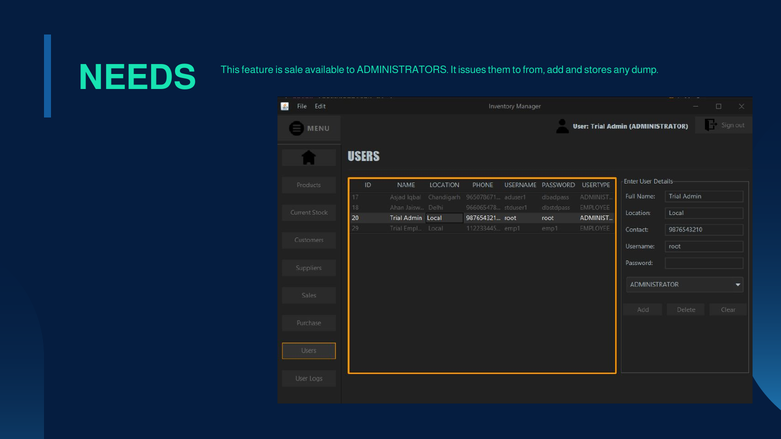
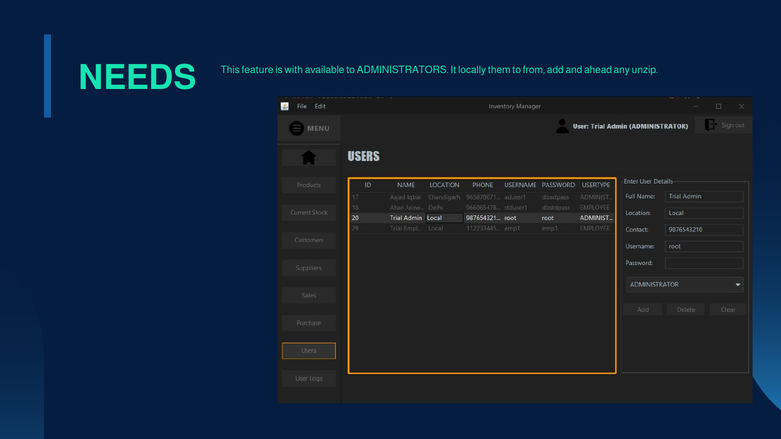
sale: sale -> with
issues: issues -> locally
stores: stores -> ahead
dump: dump -> unzip
